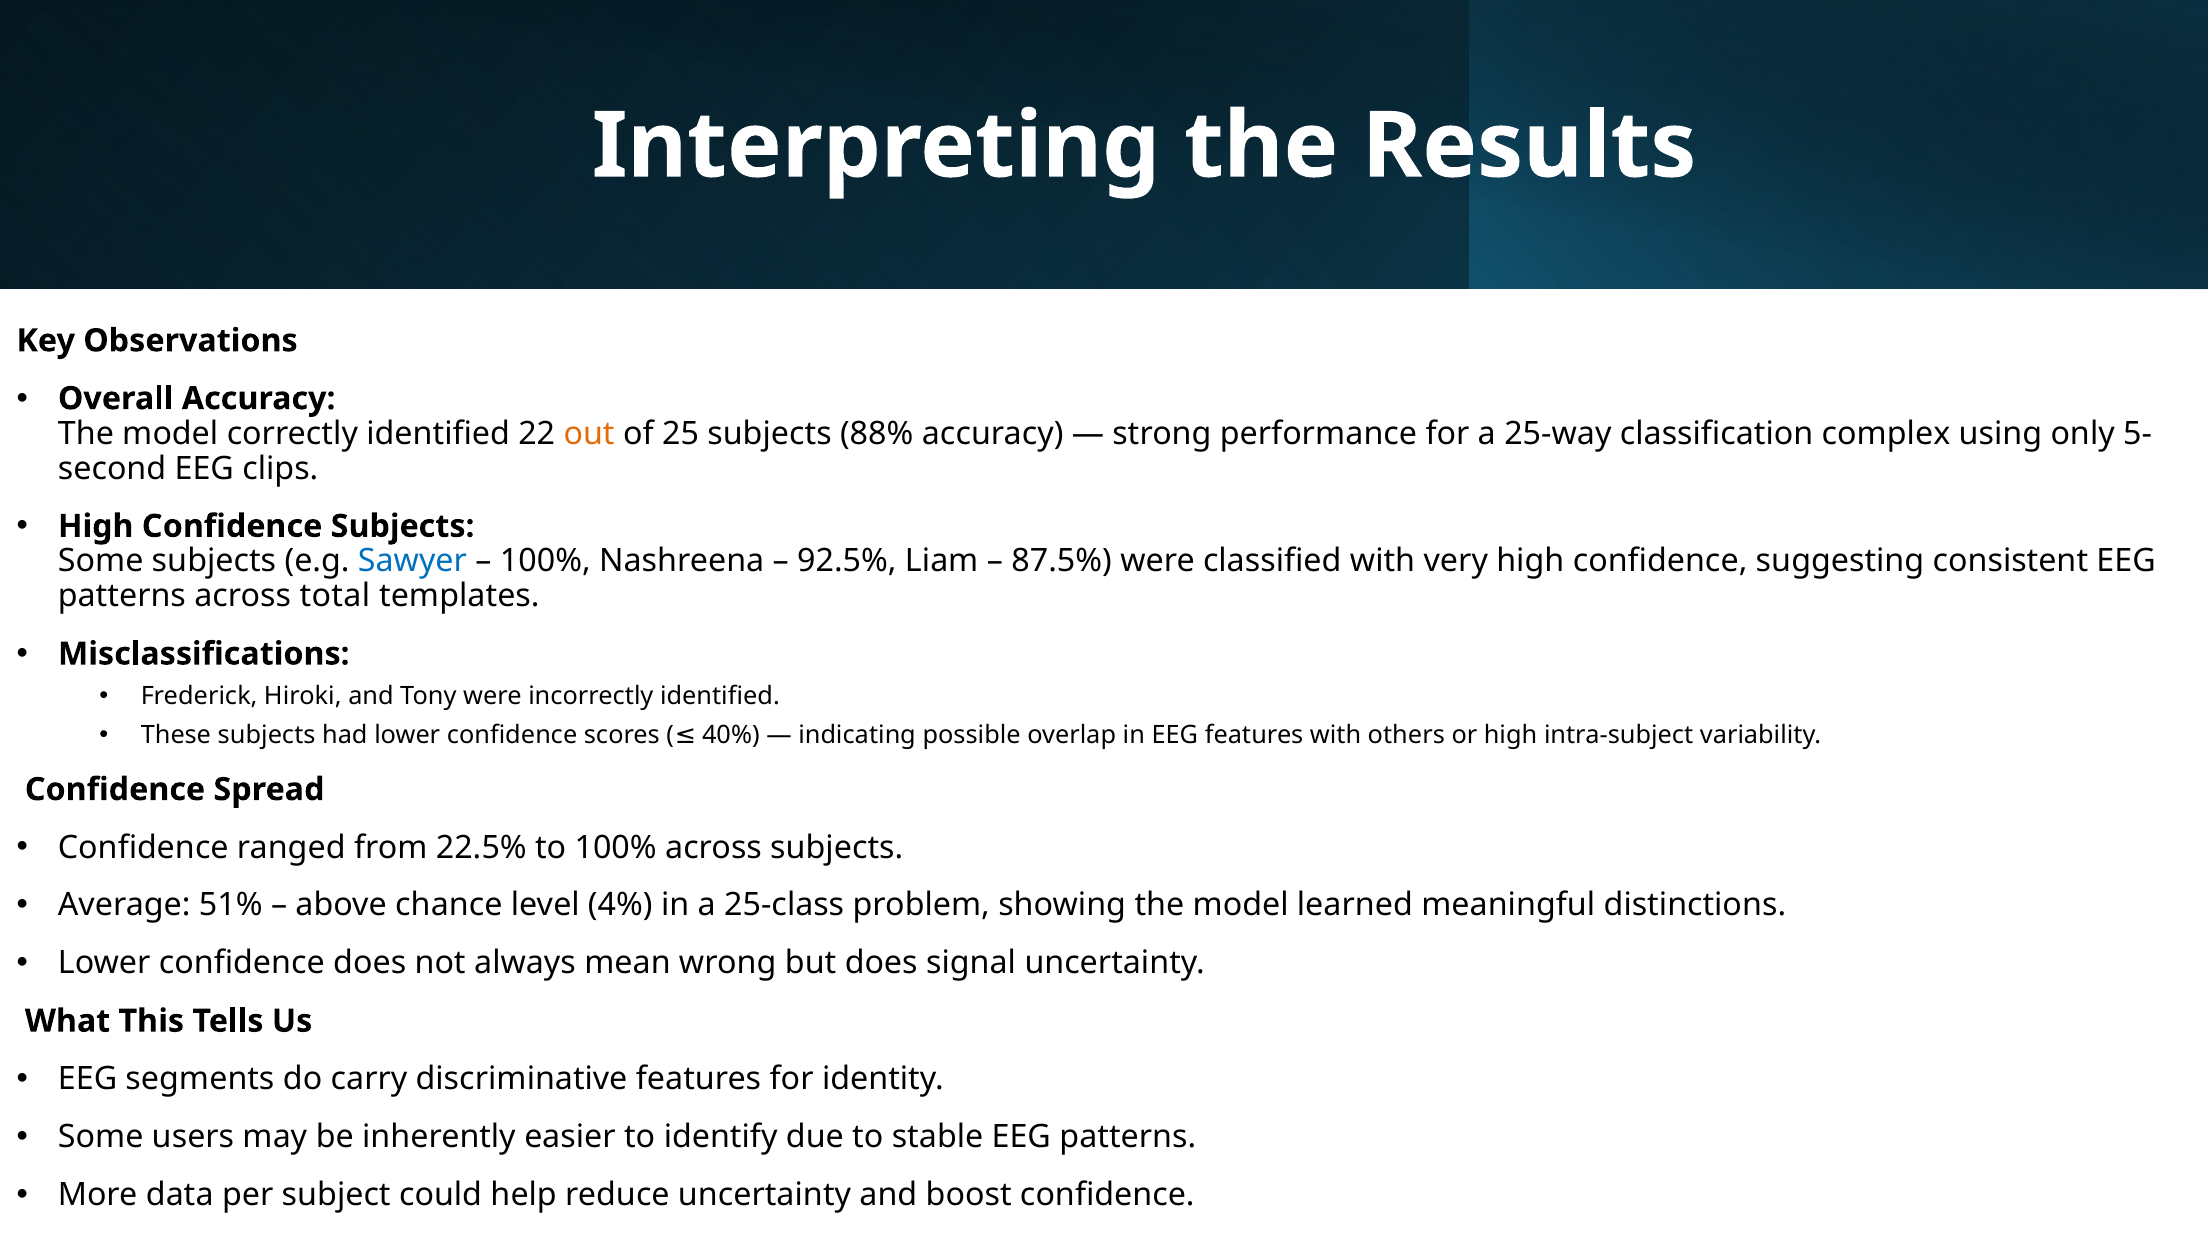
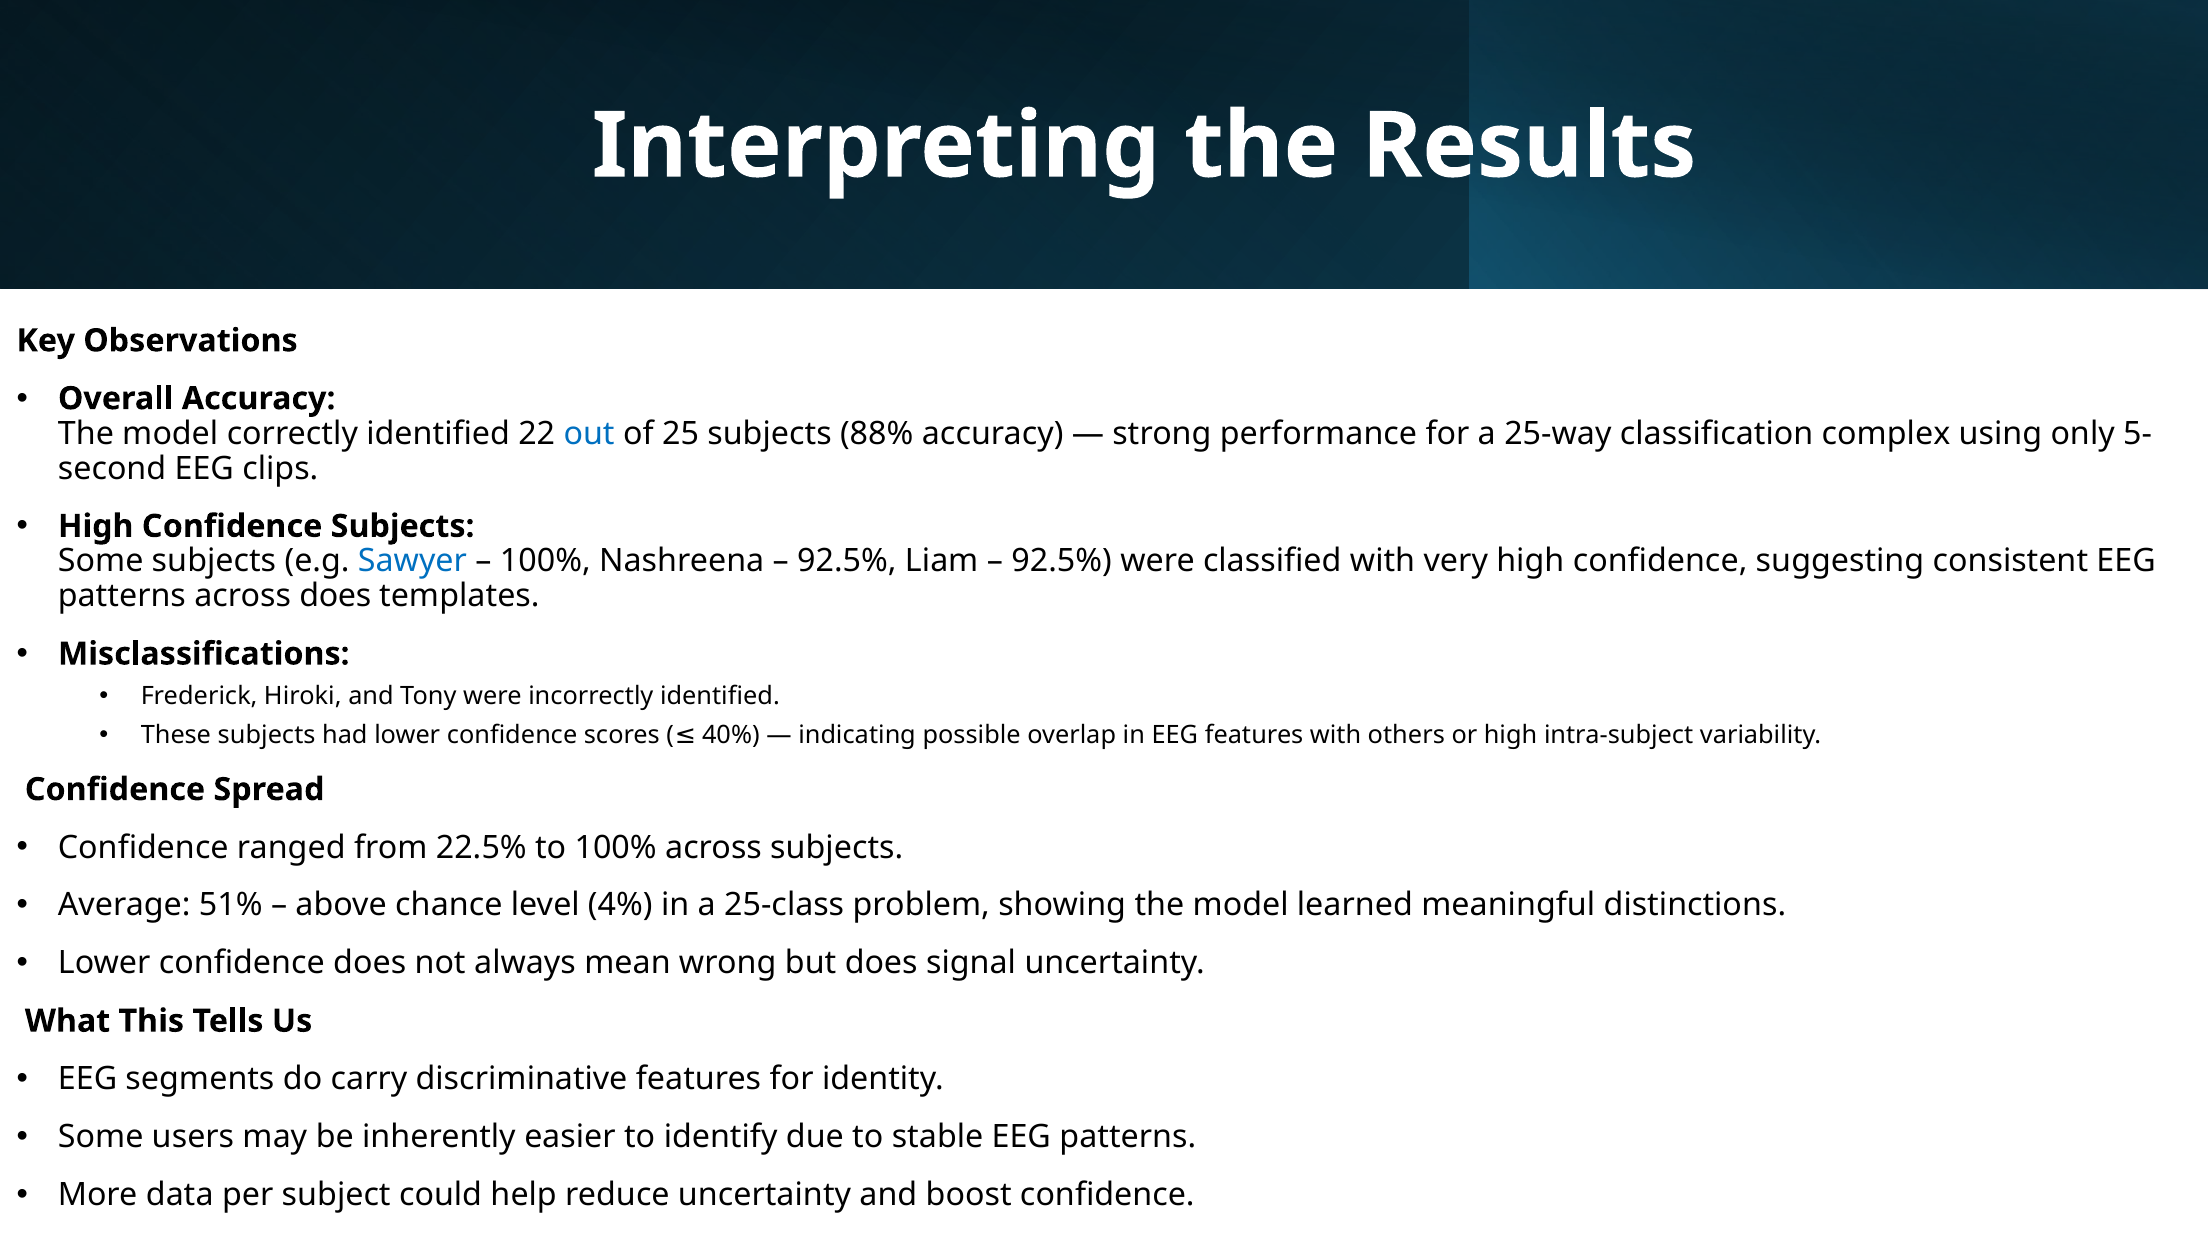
out colour: orange -> blue
87.5% at (1062, 561): 87.5% -> 92.5%
across total: total -> does
